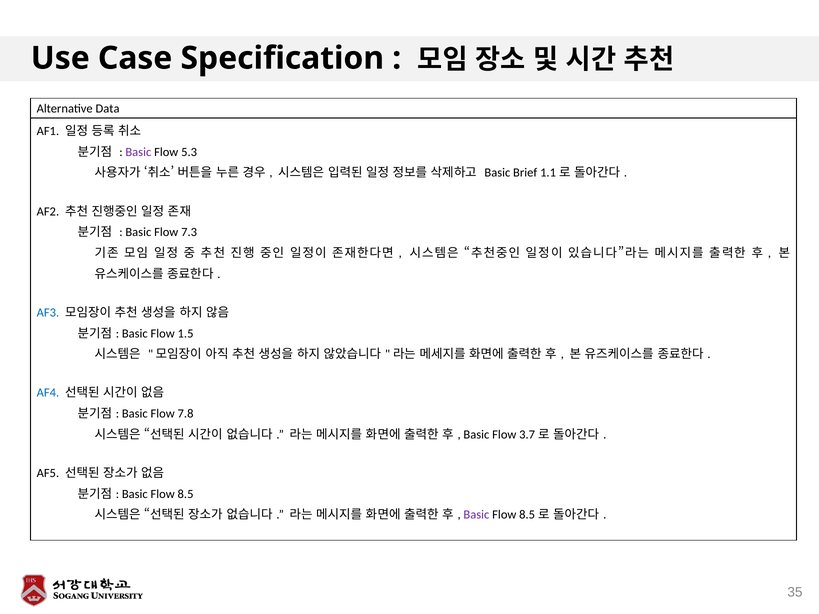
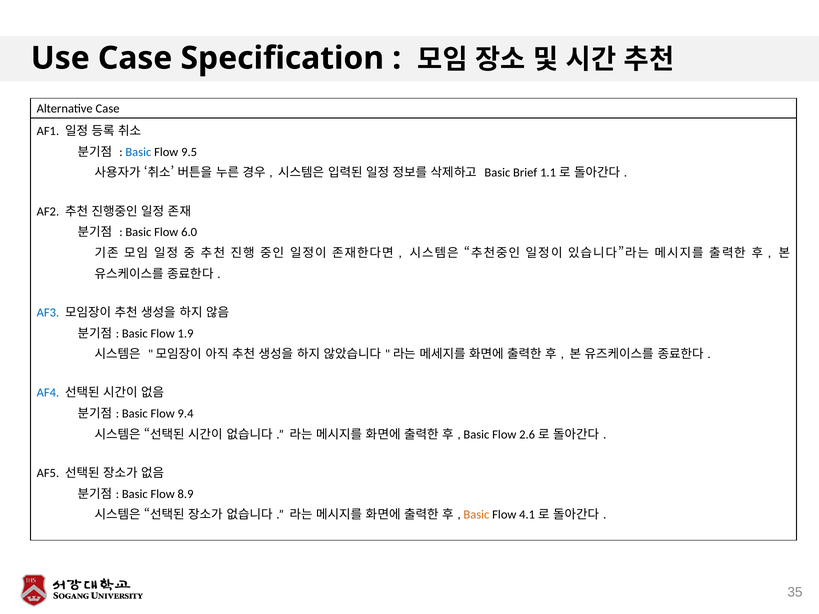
Alternative Data: Data -> Case
Basic at (138, 152) colour: purple -> blue
5.3: 5.3 -> 9.5
7.3: 7.3 -> 6.0
1.5: 1.5 -> 1.9
7.8: 7.8 -> 9.4
3.7: 3.7 -> 2.6
8.5 at (186, 494): 8.5 -> 8.9
Basic at (476, 515) colour: purple -> orange
8.5 at (527, 515): 8.5 -> 4.1
